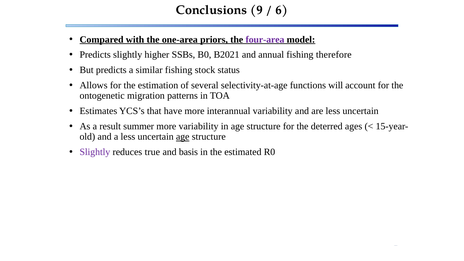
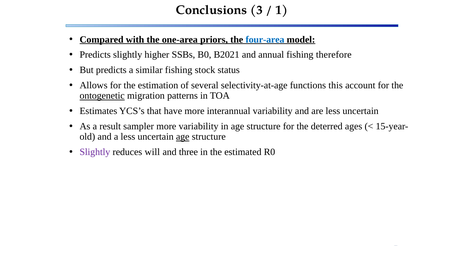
9: 9 -> 3
6: 6 -> 1
four-area colour: purple -> blue
will: will -> this
ontogenetic underline: none -> present
summer: summer -> sampler
true: true -> will
basis: basis -> three
